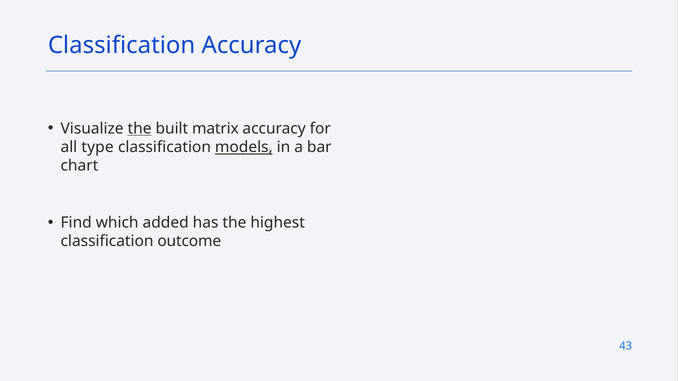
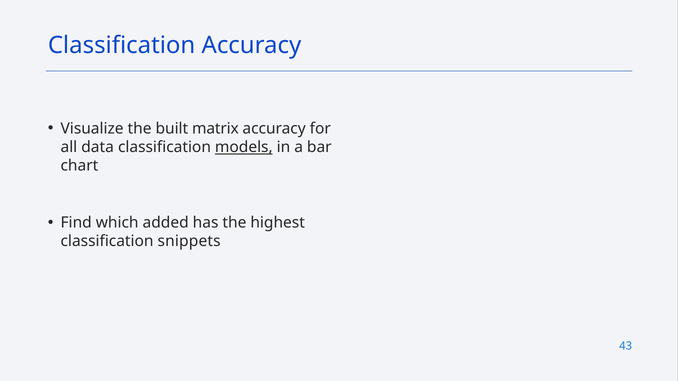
the at (140, 129) underline: present -> none
type: type -> data
outcome: outcome -> snippets
